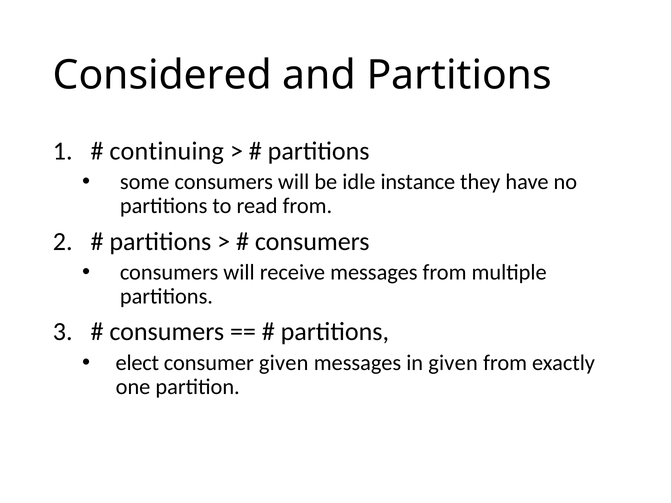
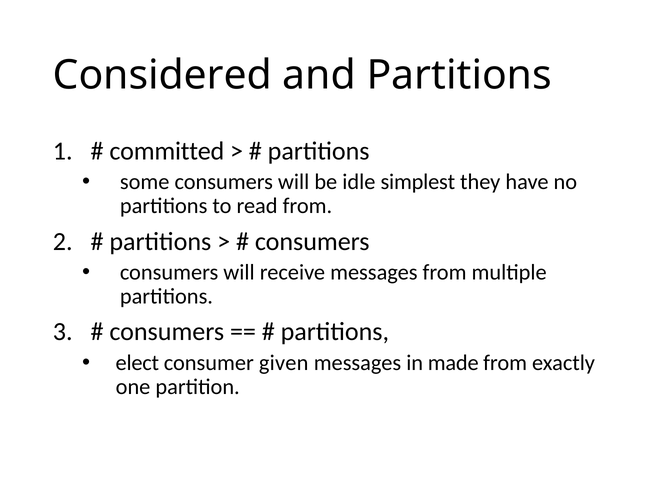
continuing: continuing -> committed
instance: instance -> simplest
in given: given -> made
